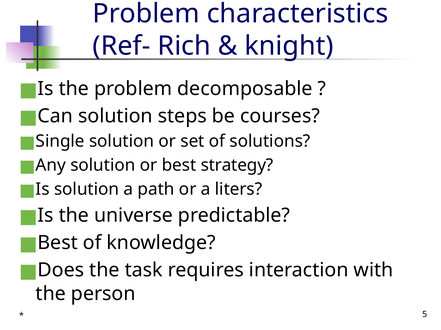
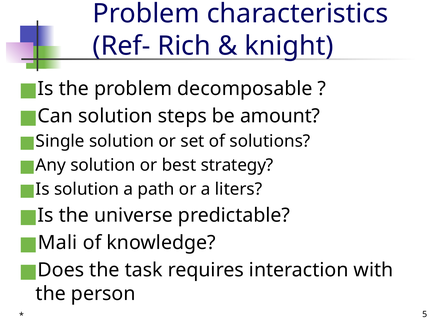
courses: courses -> amount
Best at (58, 243): Best -> Mali
